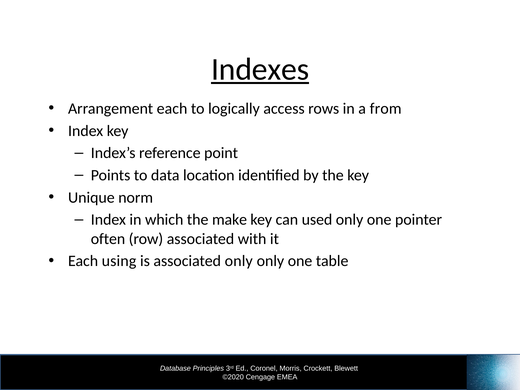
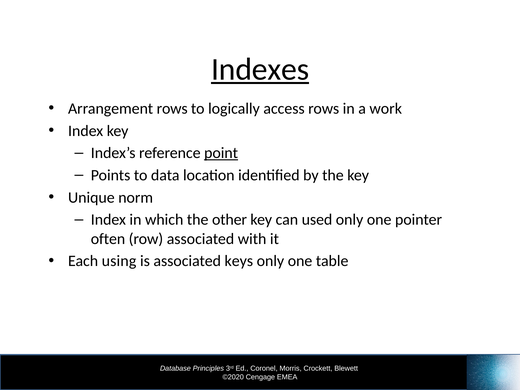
Arrangement each: each -> rows
from: from -> work
point underline: none -> present
make: make -> other
associated only: only -> keys
